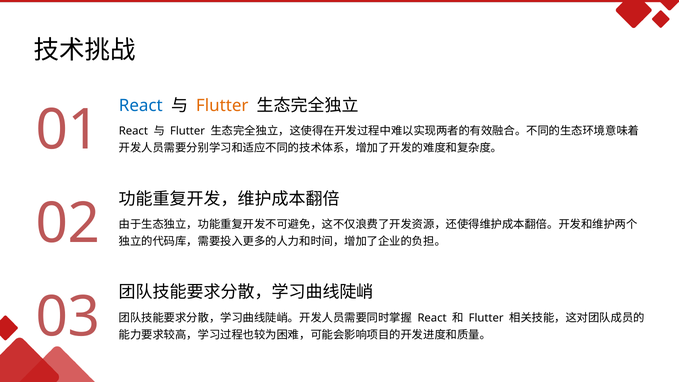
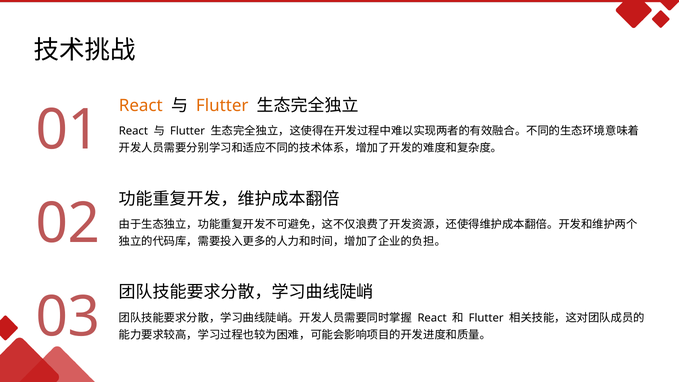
React at (141, 106) colour: blue -> orange
